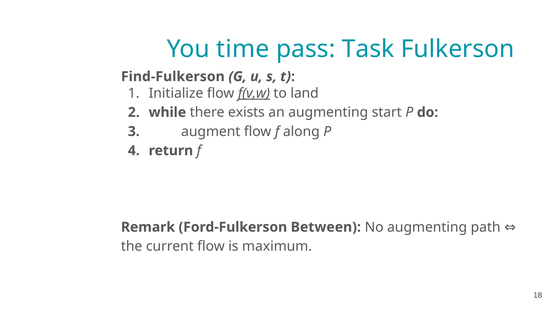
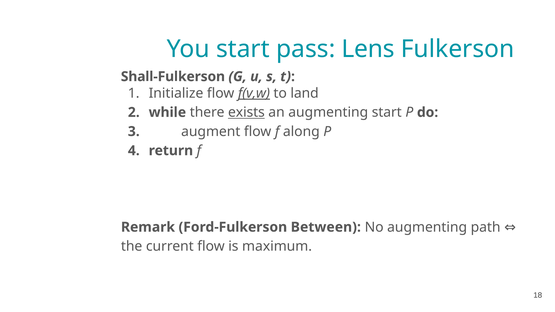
You time: time -> start
Task: Task -> Lens
Find-Fulkerson: Find-Fulkerson -> Shall-Fulkerson
exists underline: none -> present
